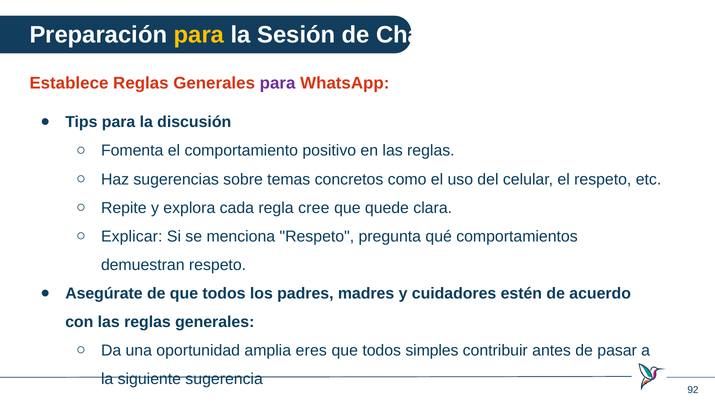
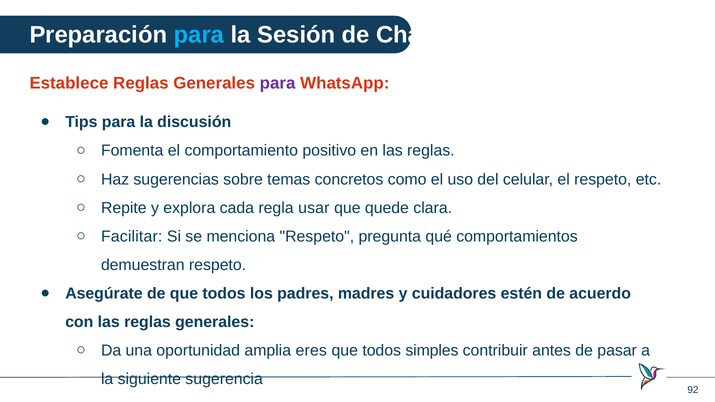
para at (199, 35) colour: yellow -> light blue
cree: cree -> usar
Explicar: Explicar -> Facilitar
